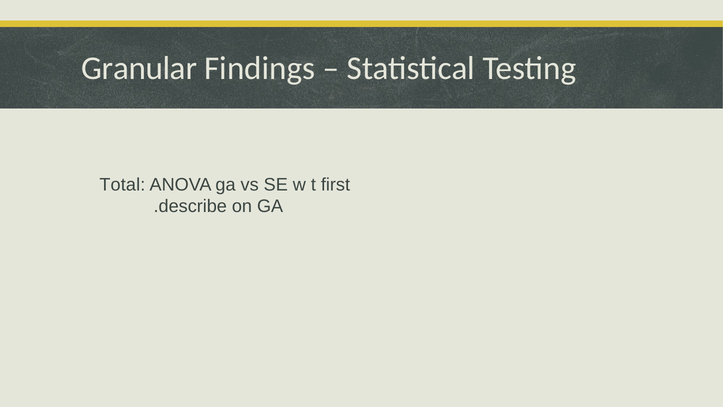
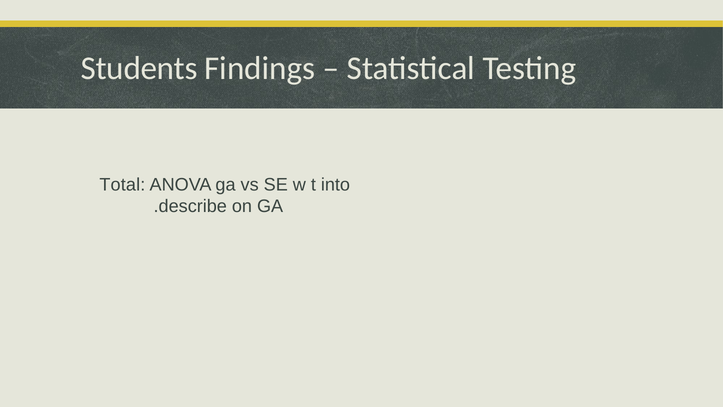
Granular: Granular -> Students
first: first -> into
